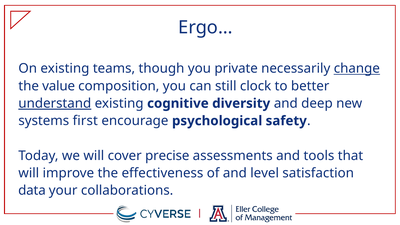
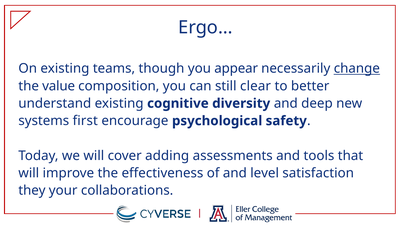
private: private -> appear
clock: clock -> clear
understand underline: present -> none
precise: precise -> adding
data: data -> they
